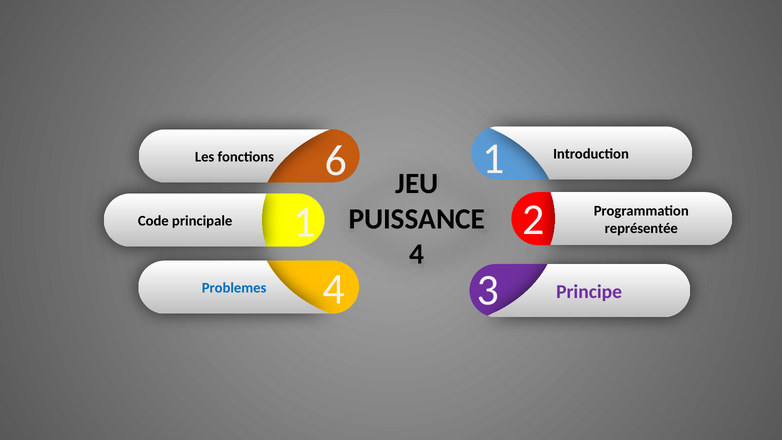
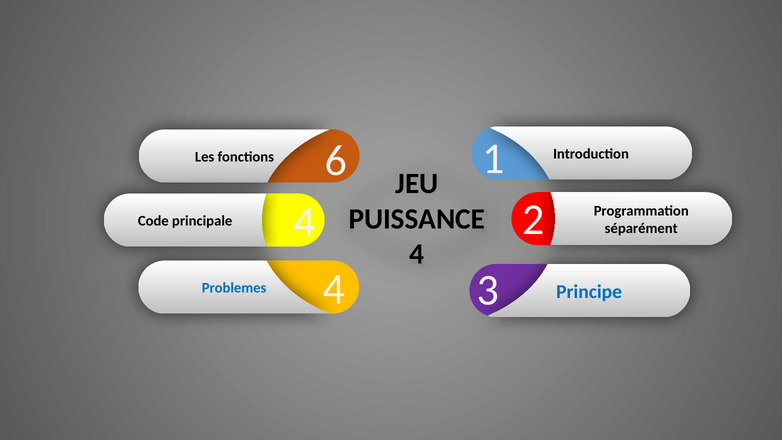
principale 1: 1 -> 4
représentée: représentée -> séparément
Principe colour: purple -> blue
